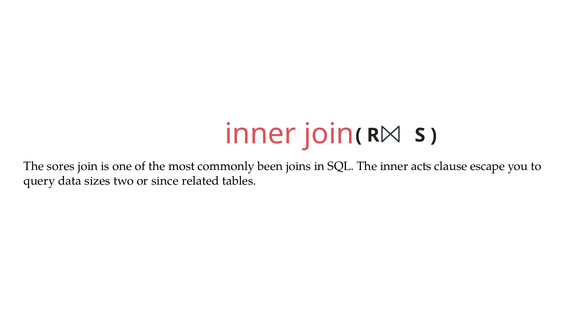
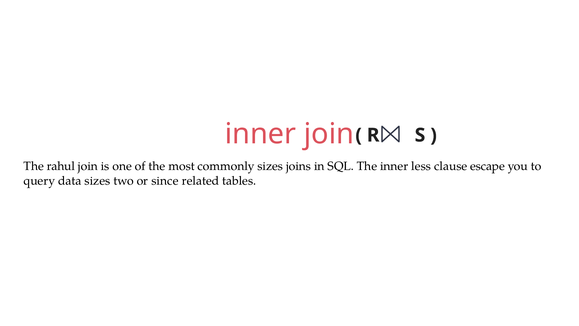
sores: sores -> rahul
commonly been: been -> sizes
acts: acts -> less
